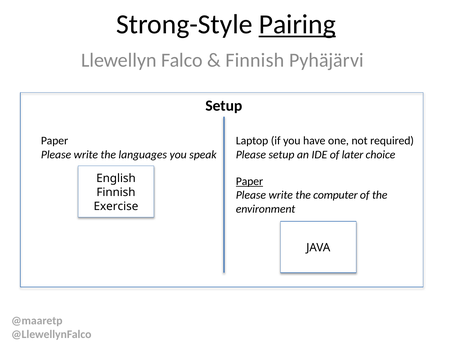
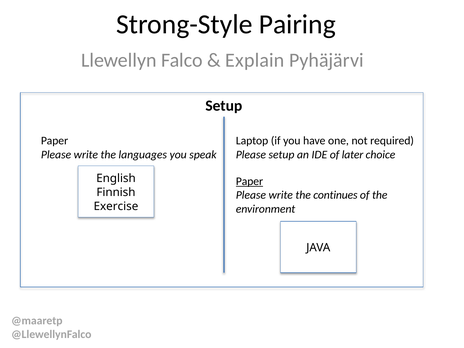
Pairing underline: present -> none
Finnish at (255, 60): Finnish -> Explain
computer: computer -> continues
